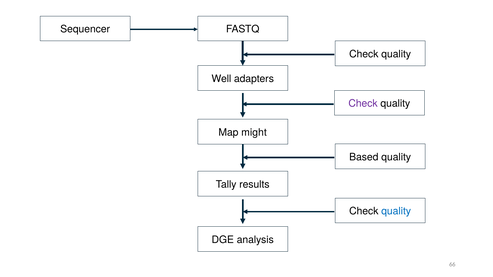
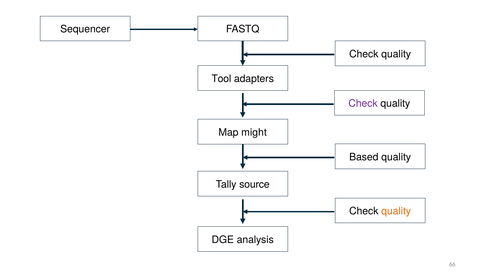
Well: Well -> Tool
results: results -> source
quality at (396, 211) colour: blue -> orange
